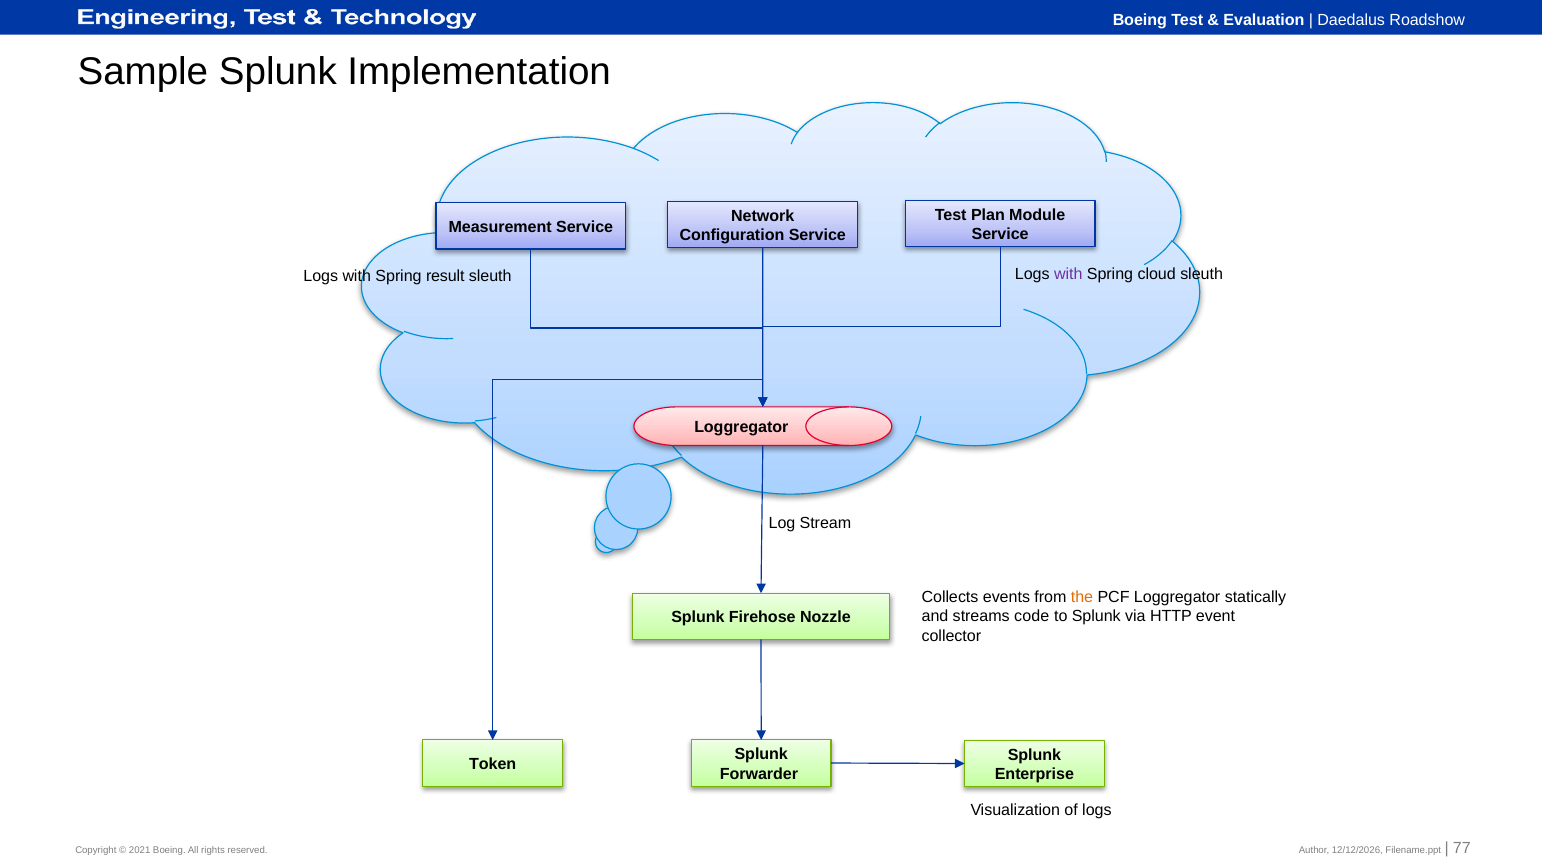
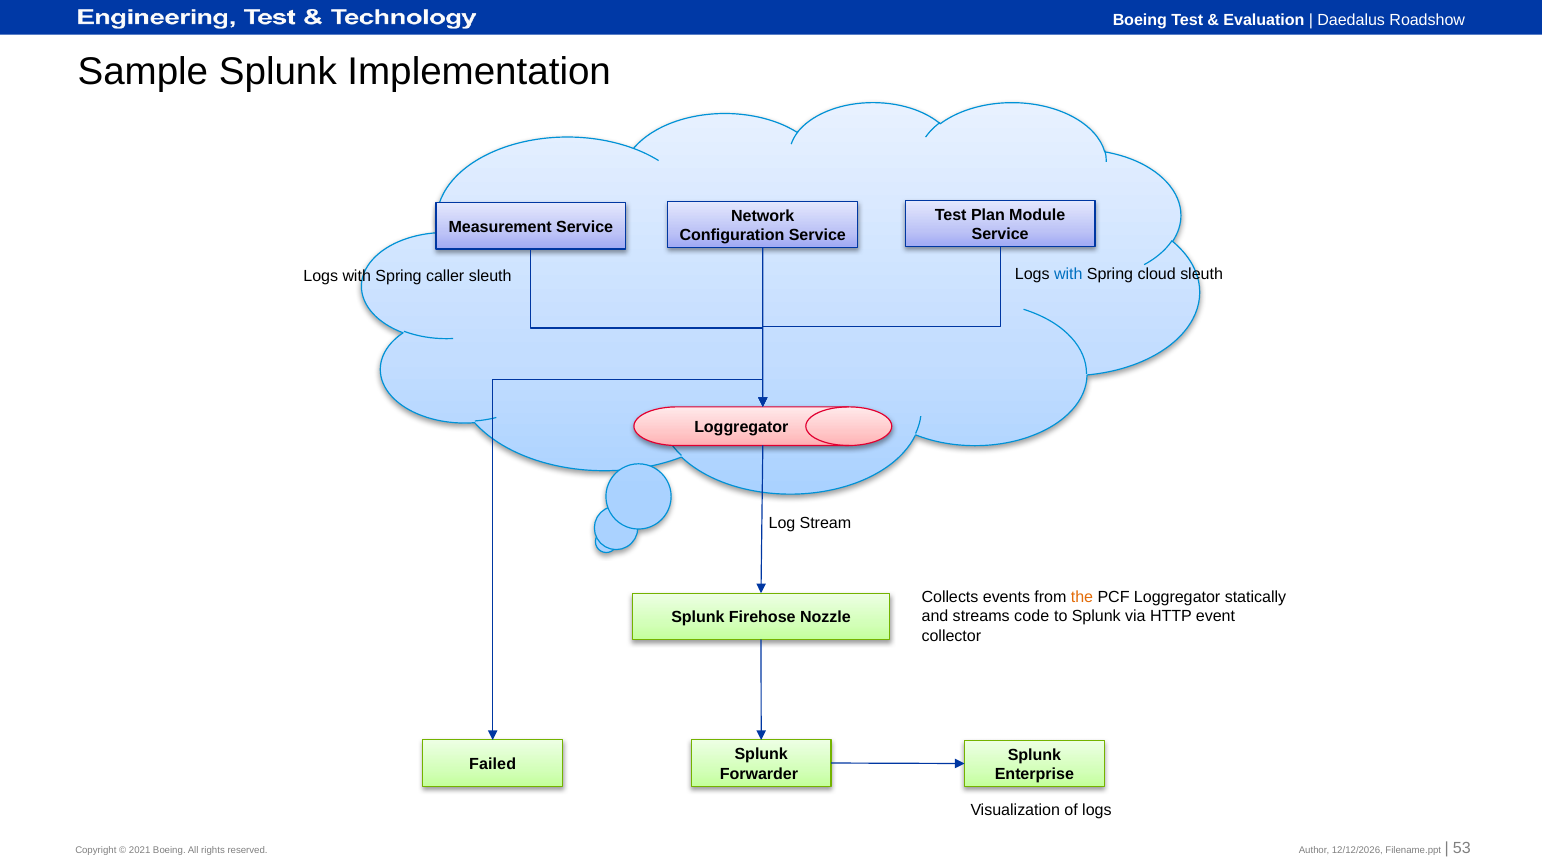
result: result -> caller
with at (1068, 274) colour: purple -> blue
Token: Token -> Failed
77: 77 -> 53
